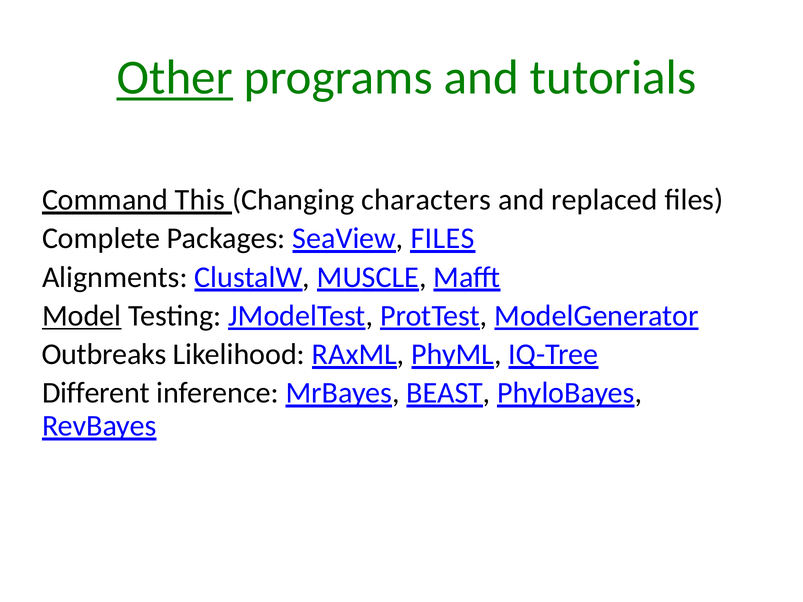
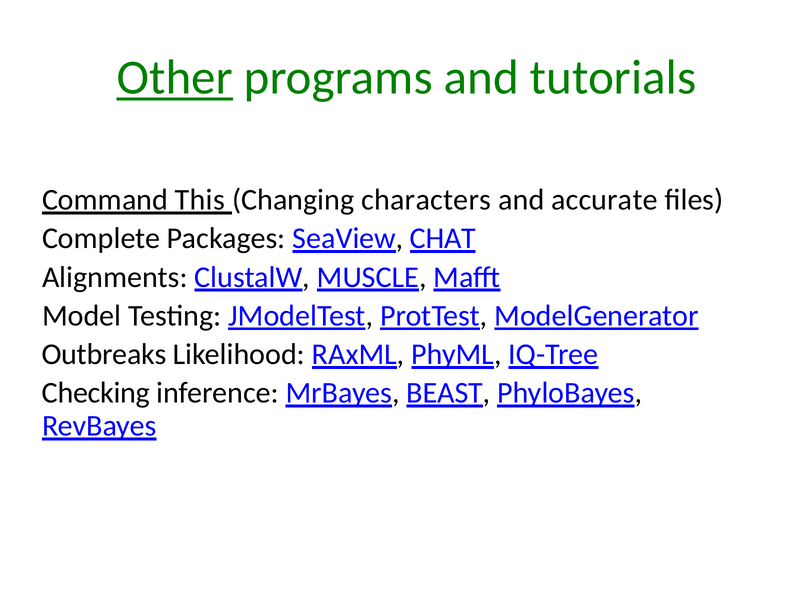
replaced: replaced -> accurate
SeaView FILES: FILES -> CHAT
Model underline: present -> none
Different: Different -> Checking
